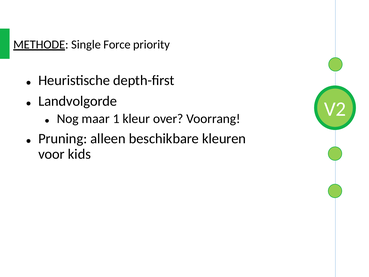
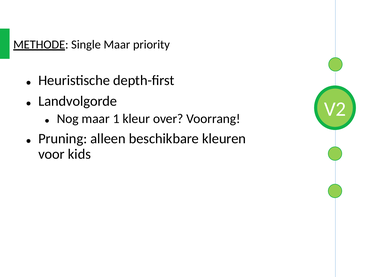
Single Force: Force -> Maar
